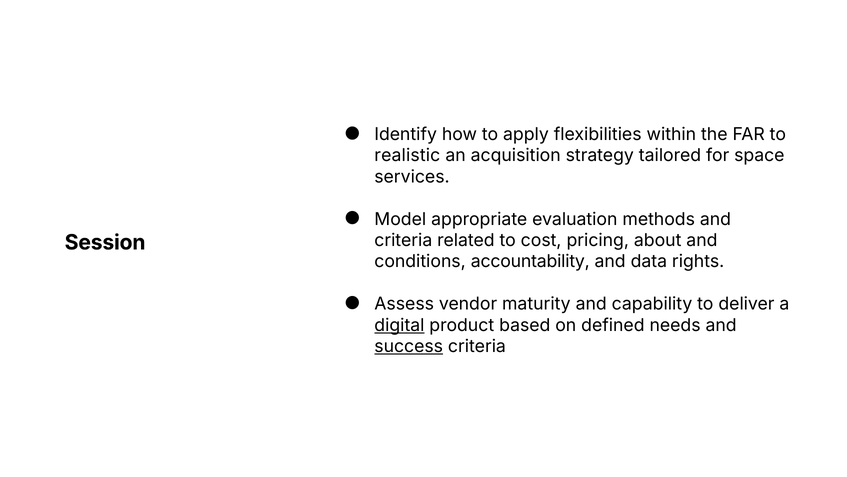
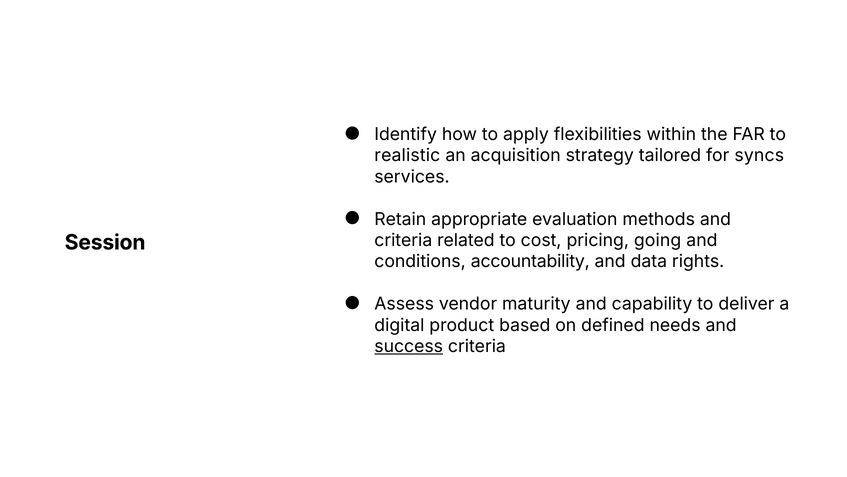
space: space -> syncs
Model: Model -> Retain
about: about -> going
digital underline: present -> none
